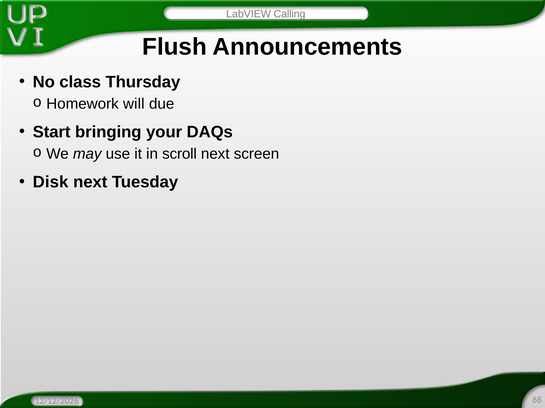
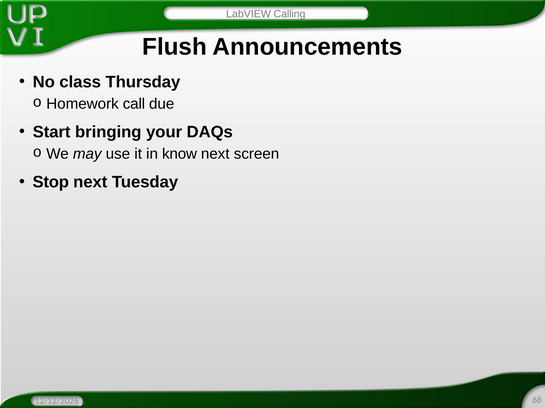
will: will -> call
scroll: scroll -> know
Disk: Disk -> Stop
